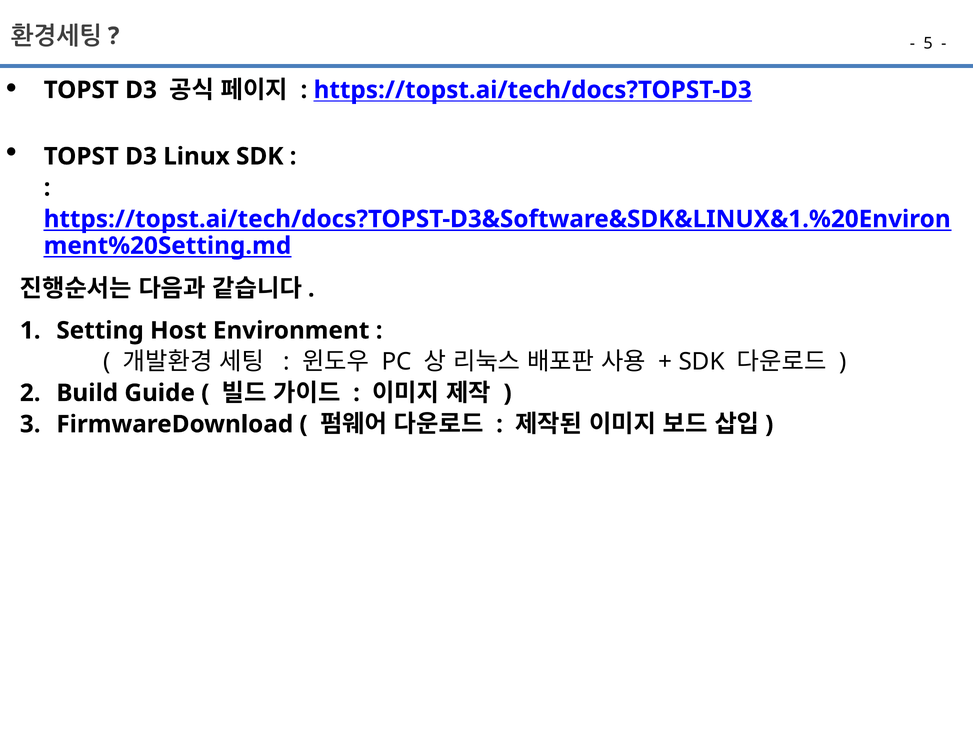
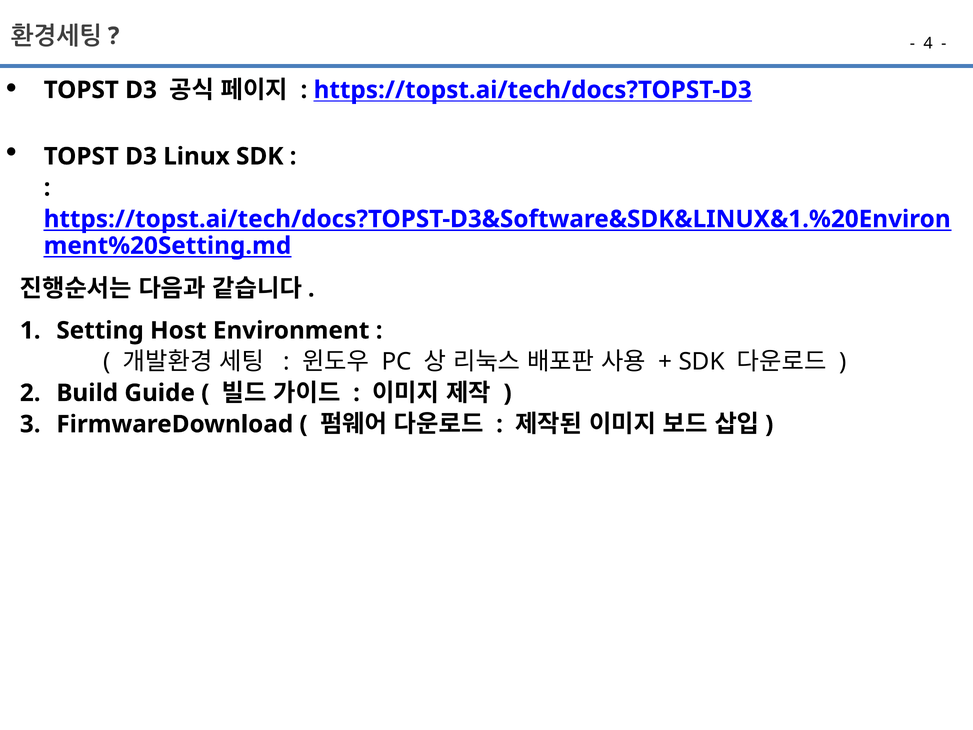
5: 5 -> 4
